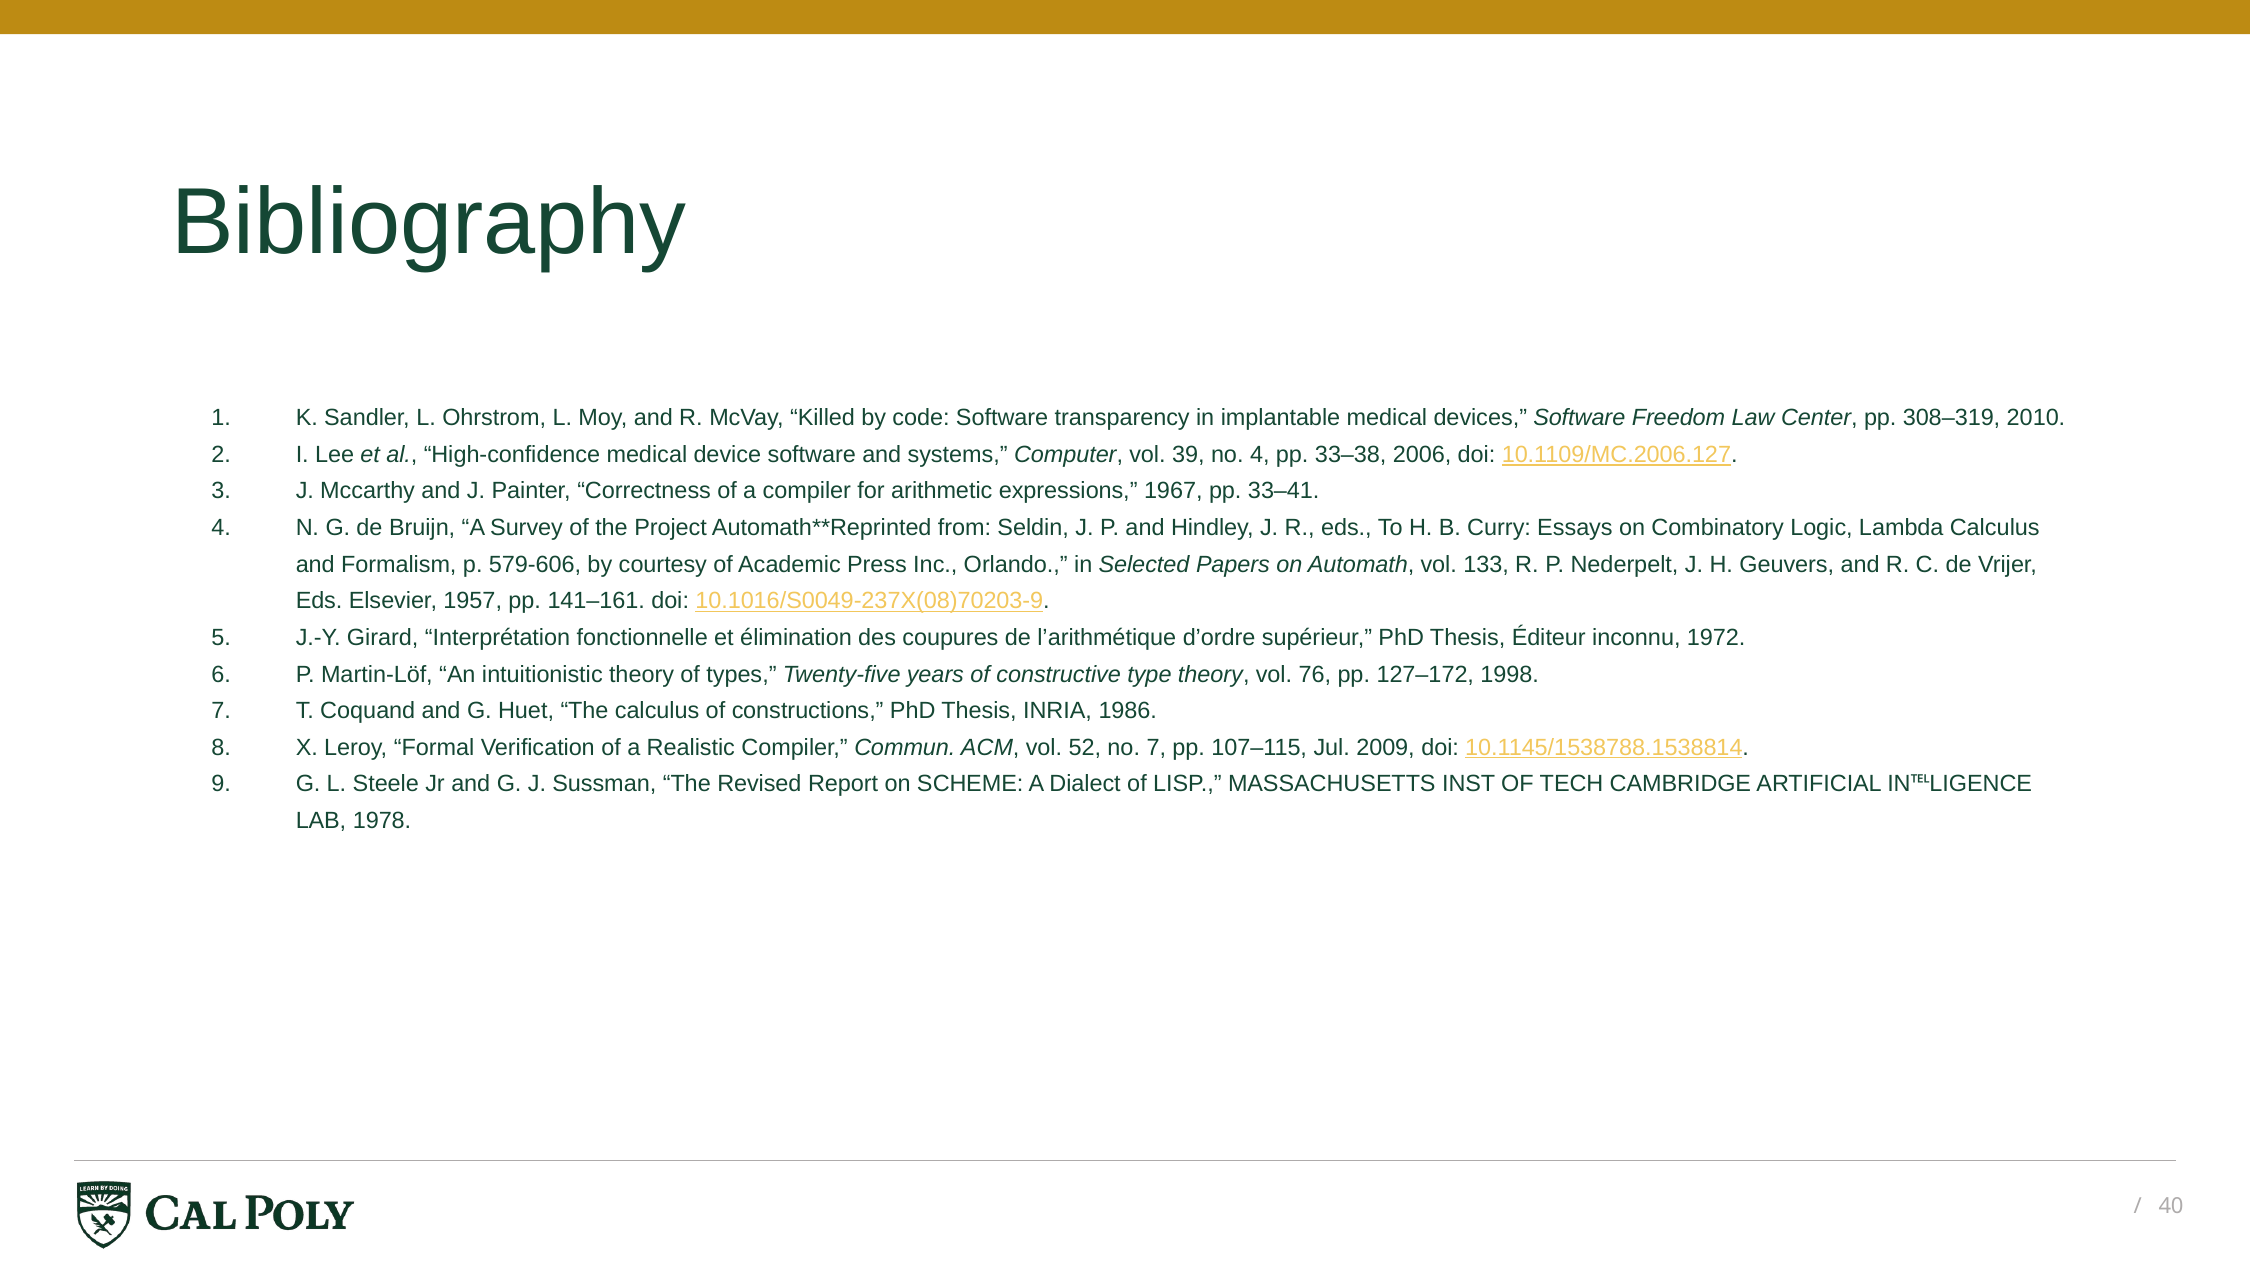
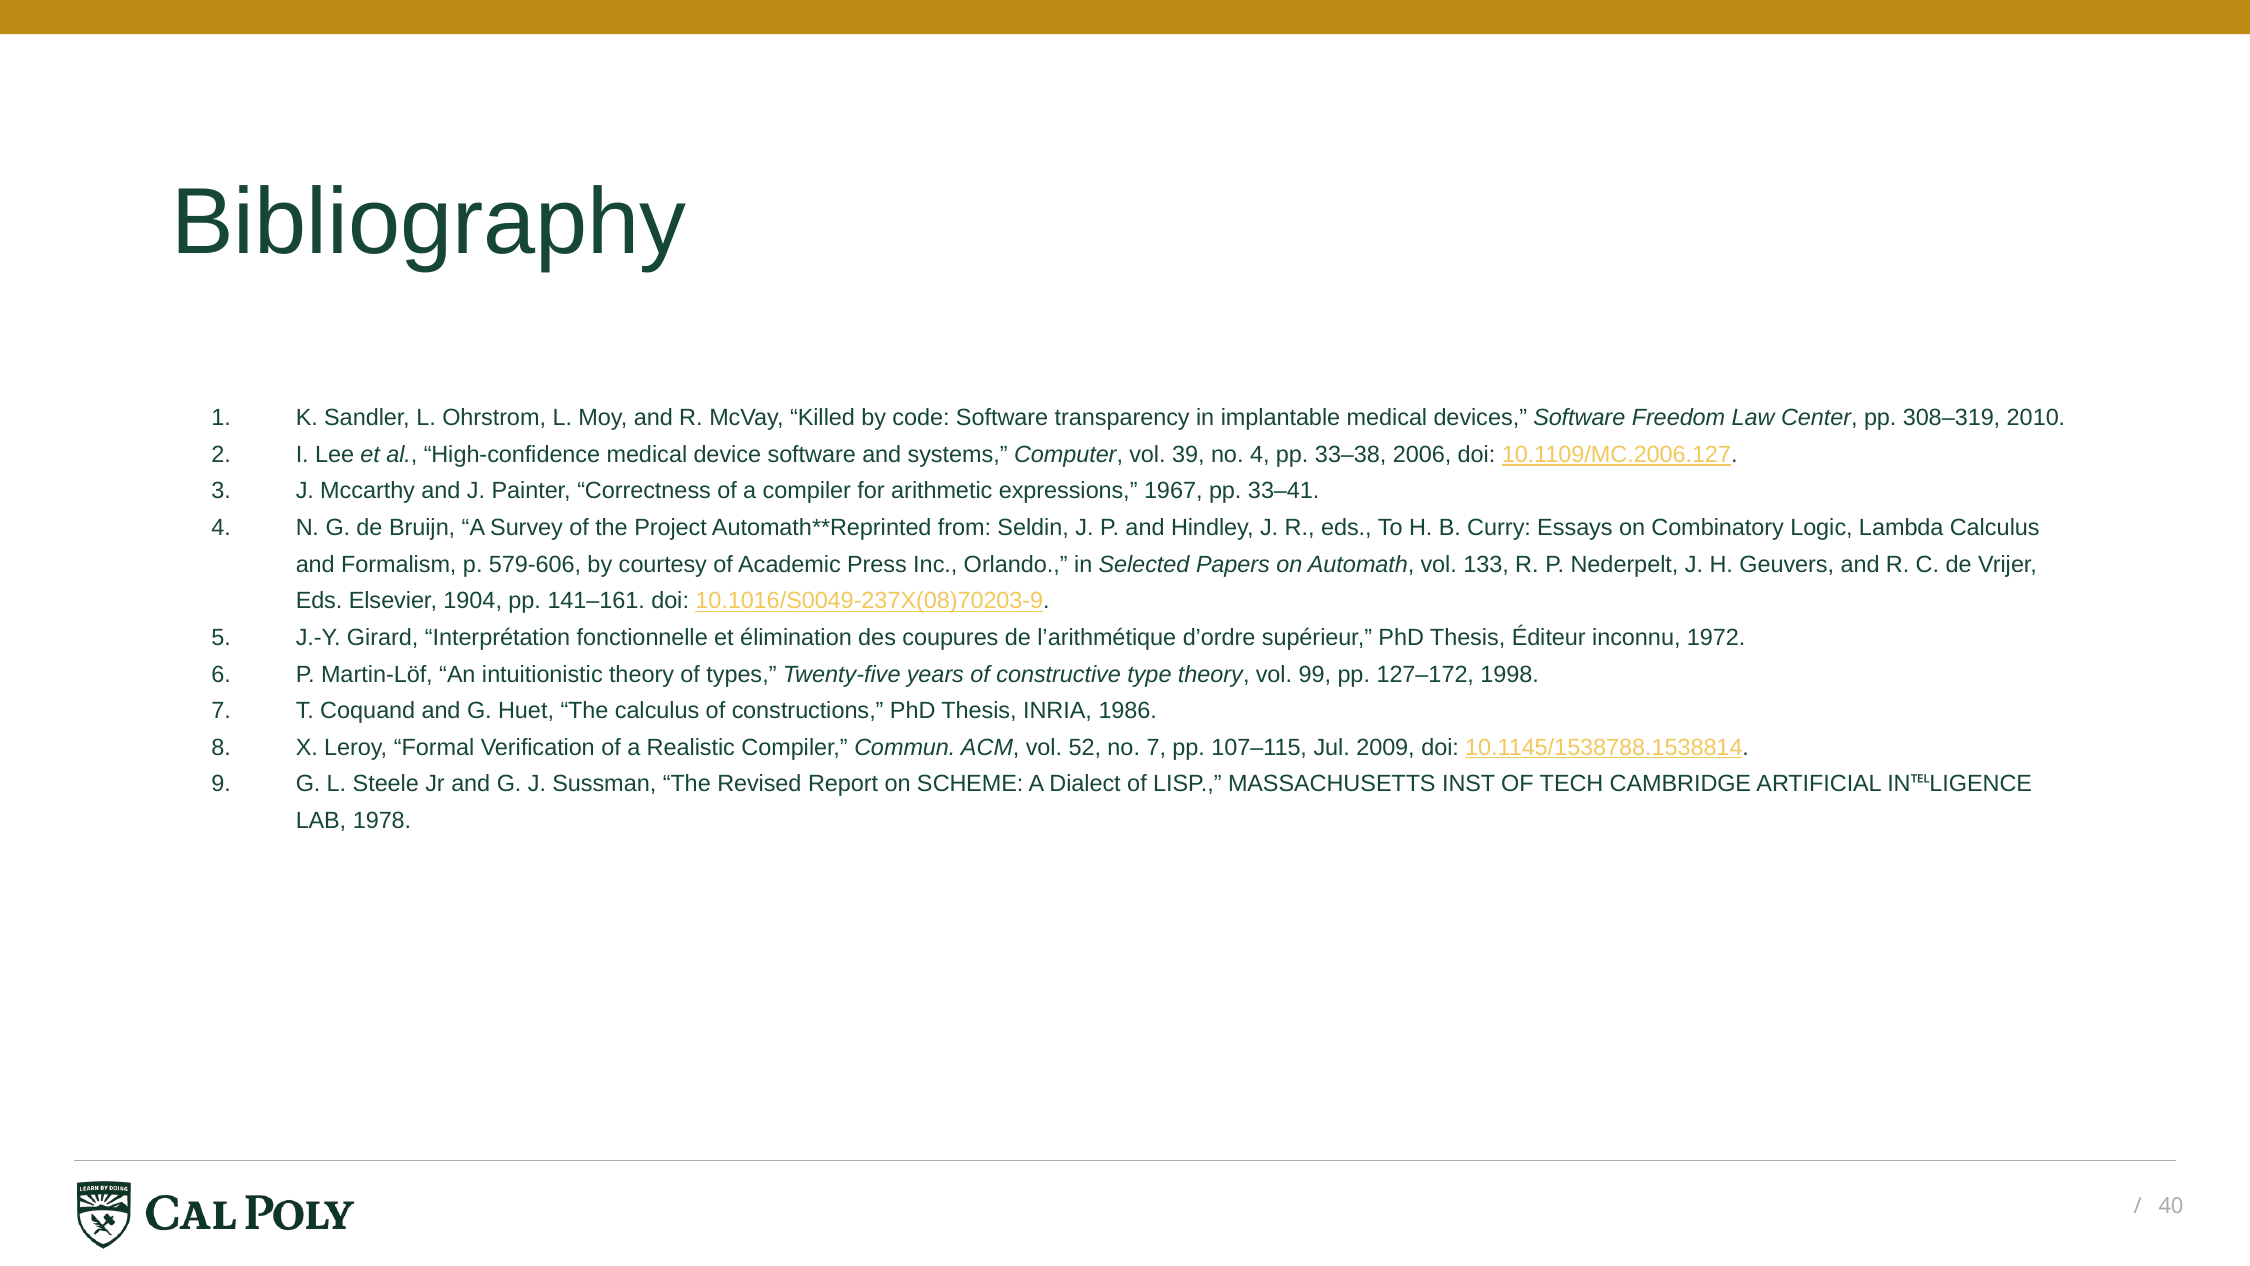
1957: 1957 -> 1904
76: 76 -> 99
